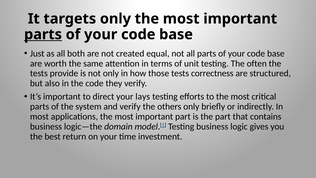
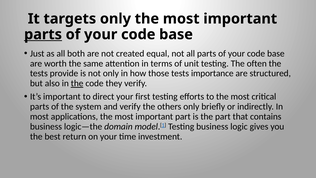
correctness: correctness -> importance
the at (77, 83) underline: none -> present
lays: lays -> first
